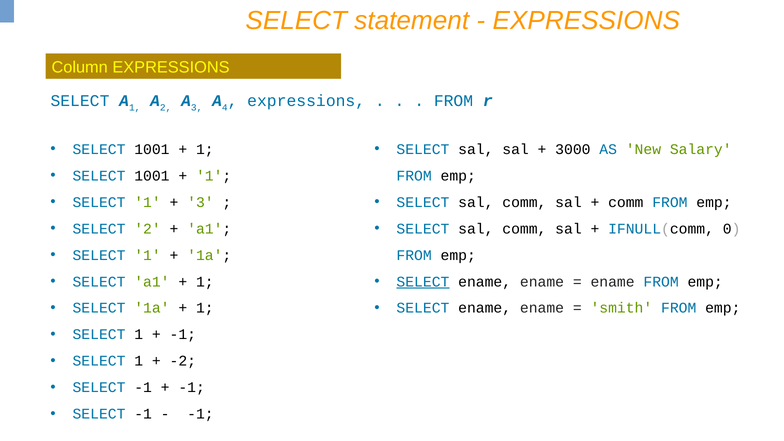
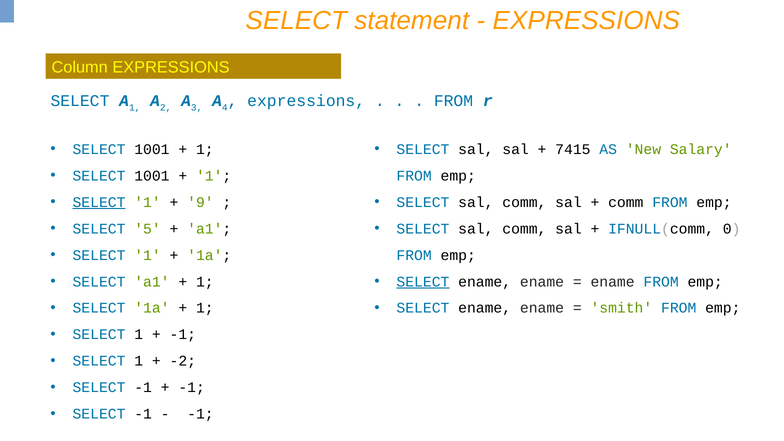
3000: 3000 -> 7415
SELECT at (99, 202) underline: none -> present
3 at (200, 202): 3 -> 9
SELECT 2: 2 -> 5
